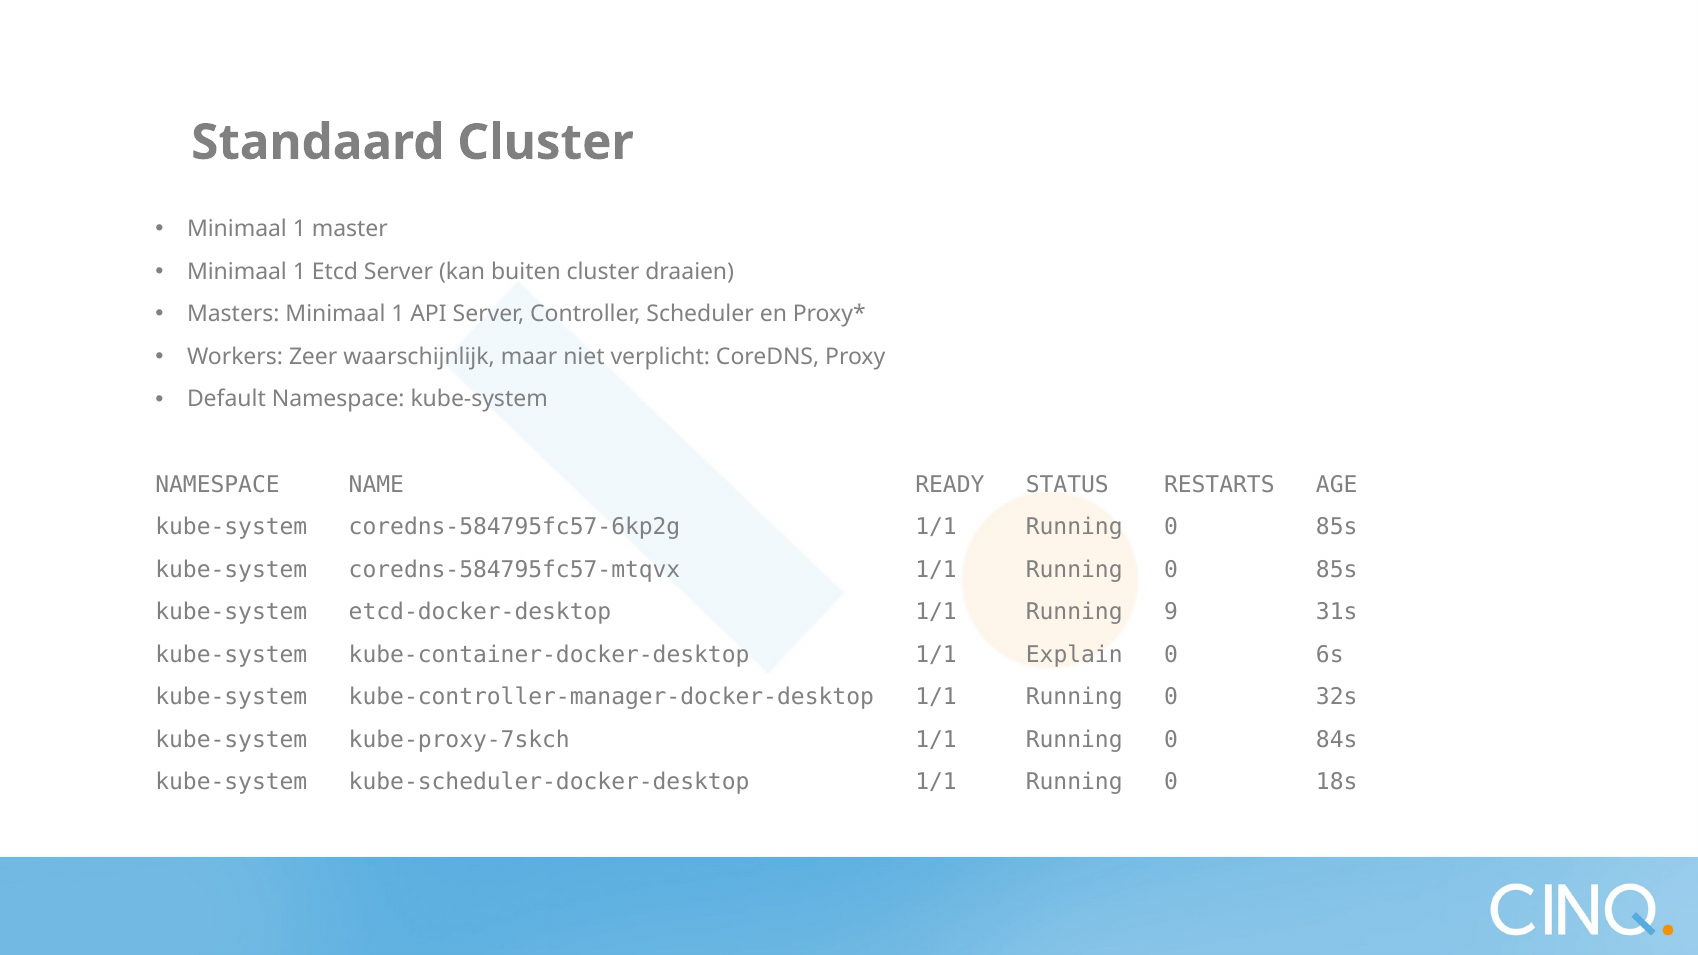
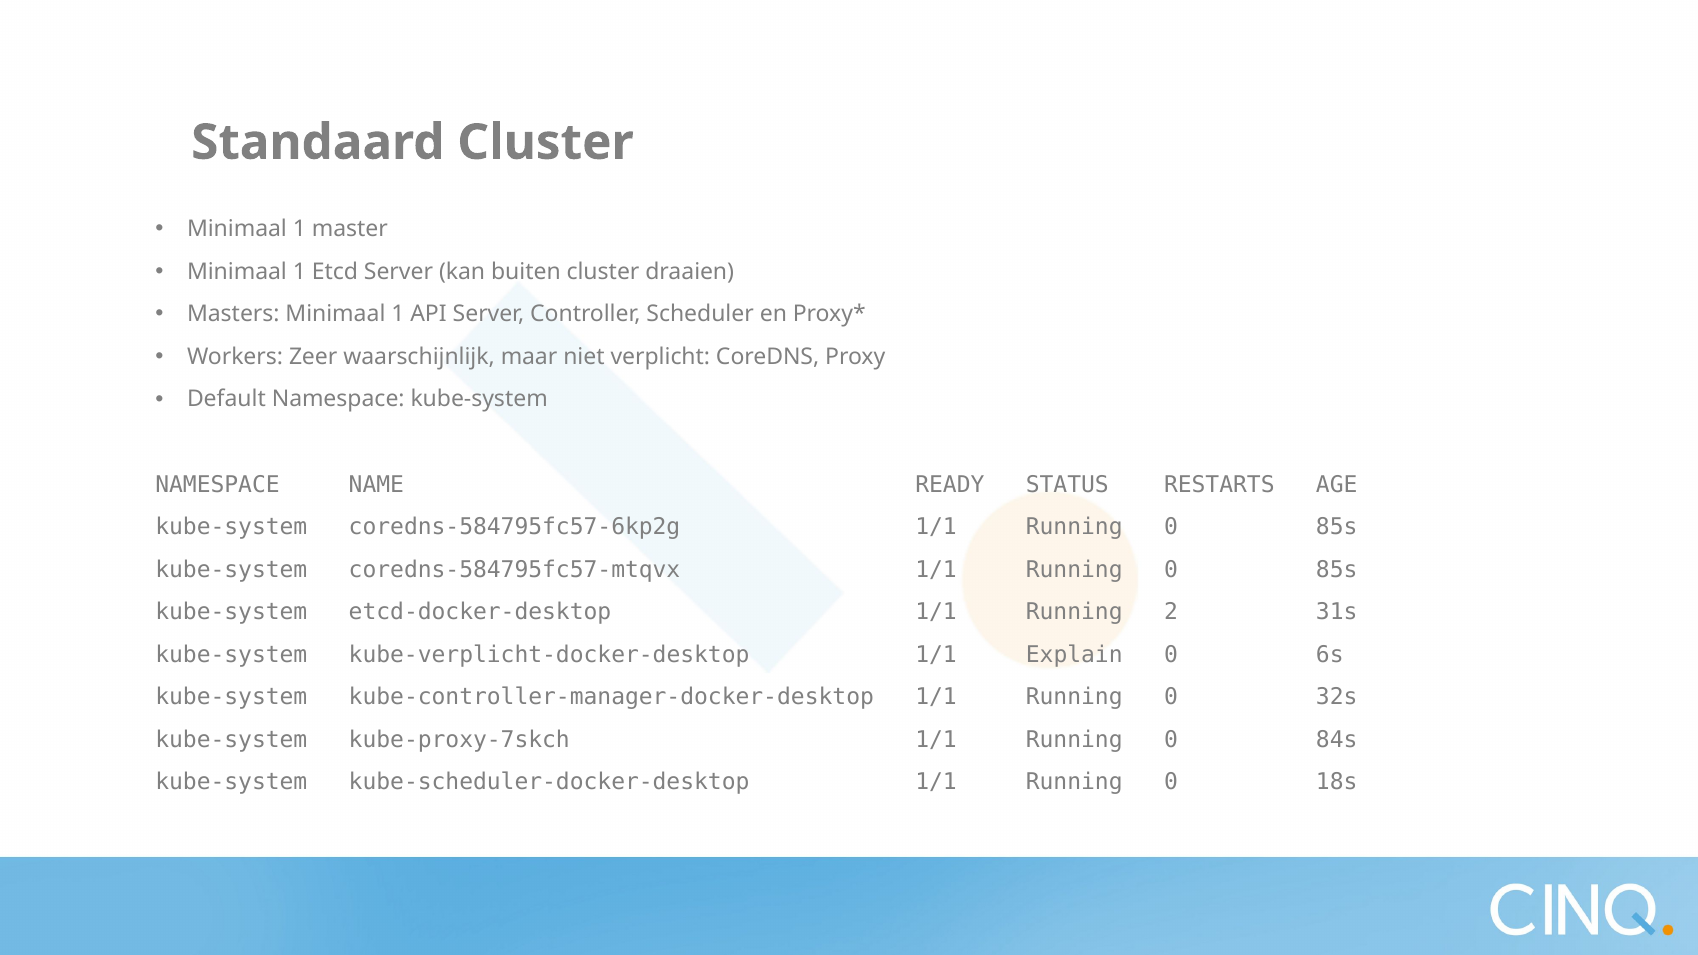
9: 9 -> 2
kube-container-docker-desktop: kube-container-docker-desktop -> kube-verplicht-docker-desktop
